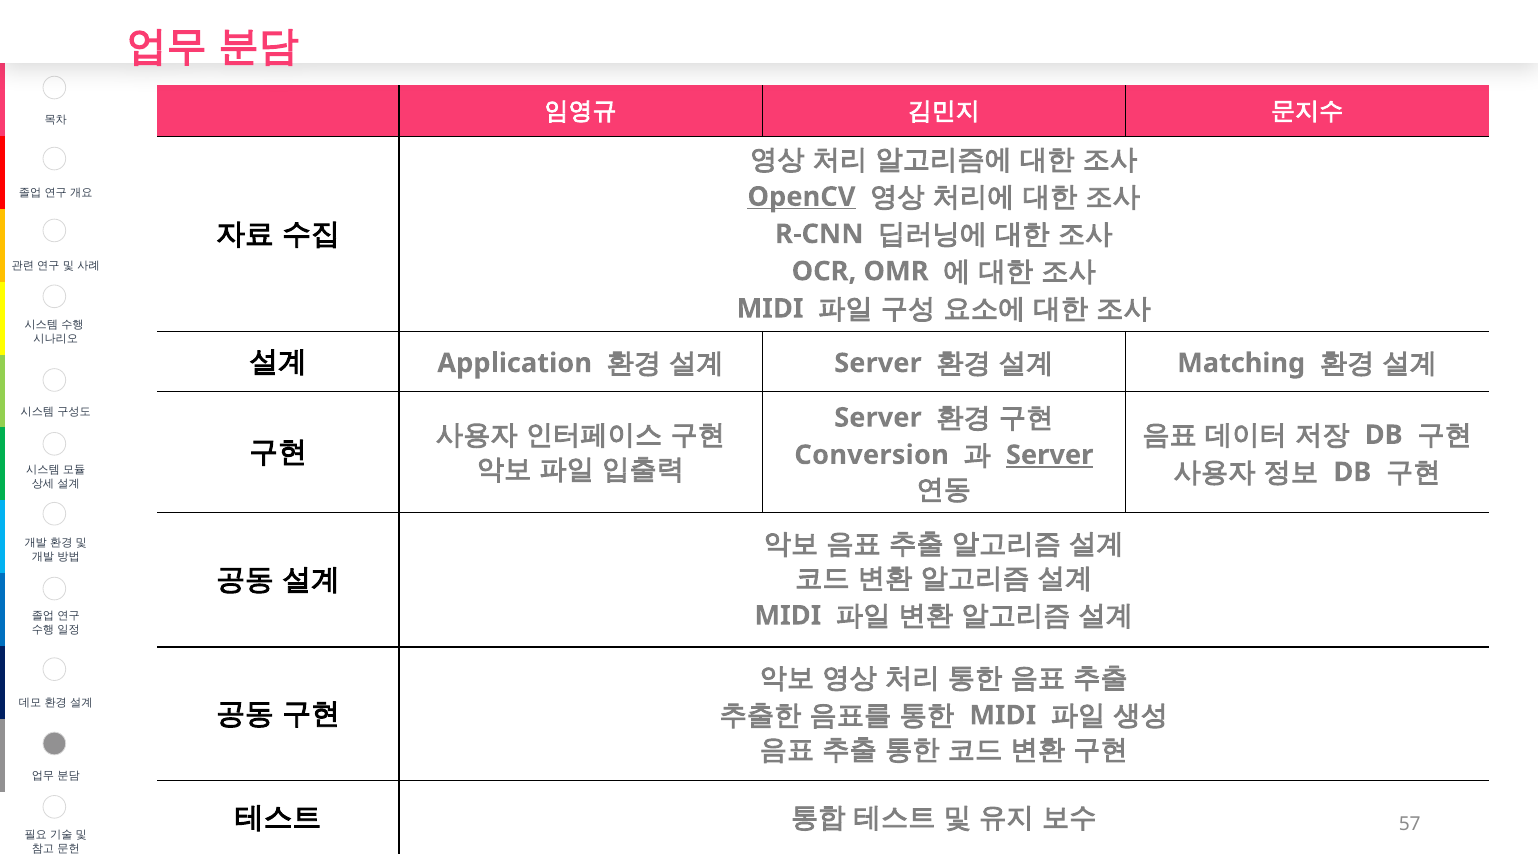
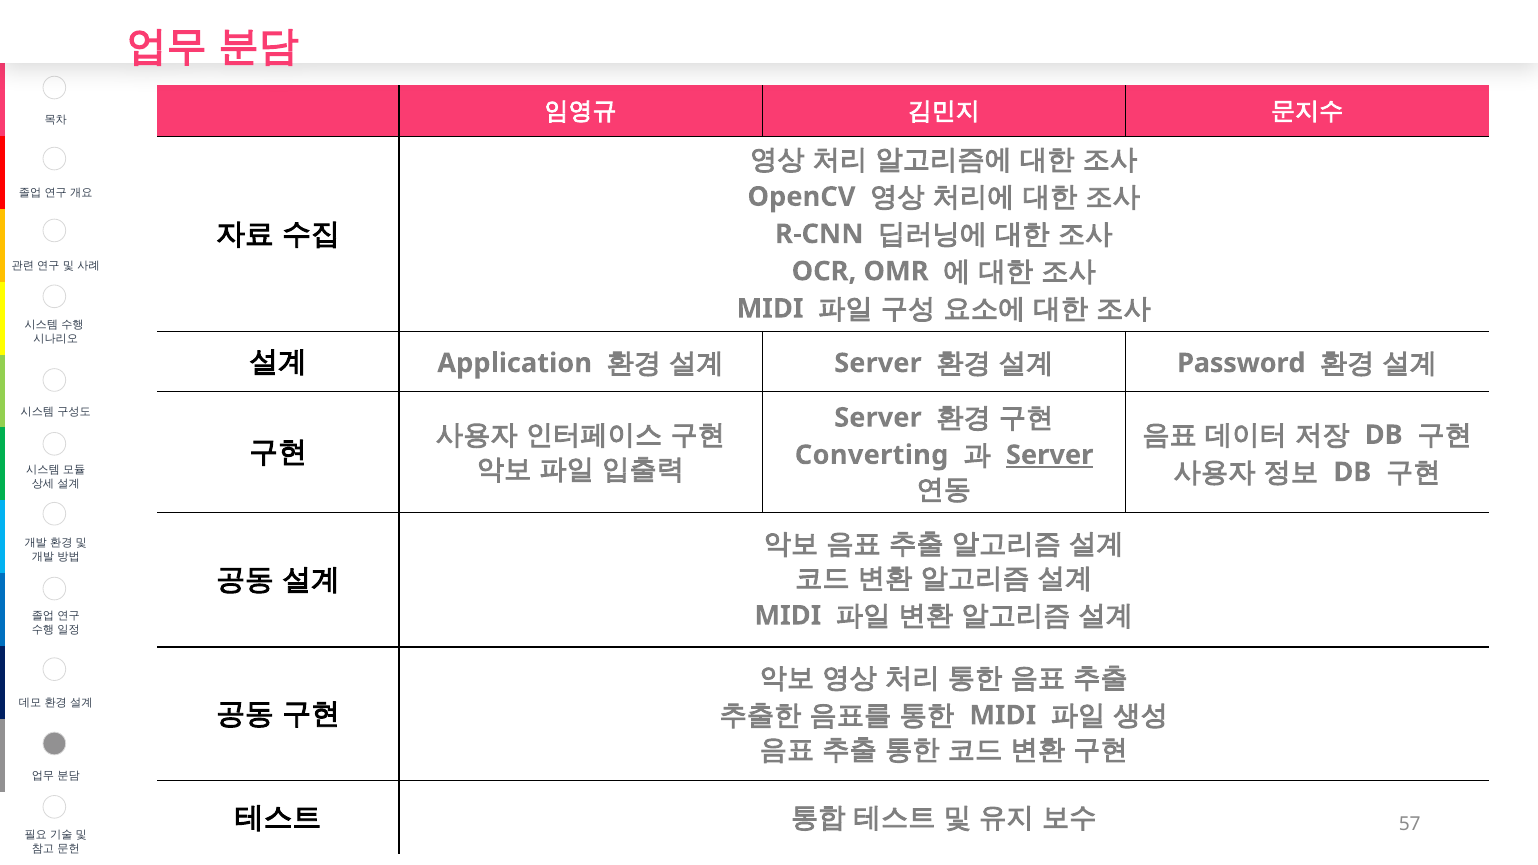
OpenCV underline: present -> none
Matching: Matching -> Password
Conversion: Conversion -> Converting
